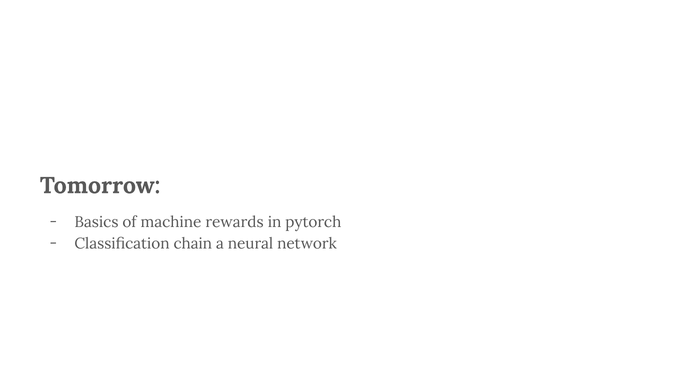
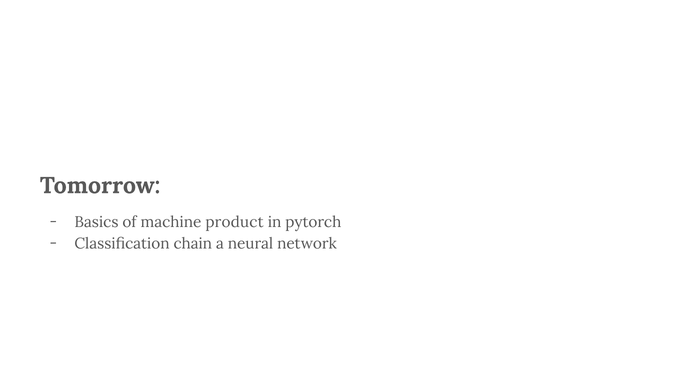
rewards: rewards -> product
